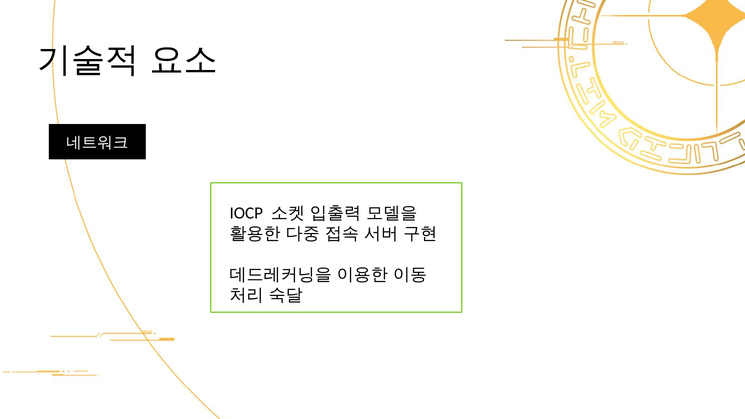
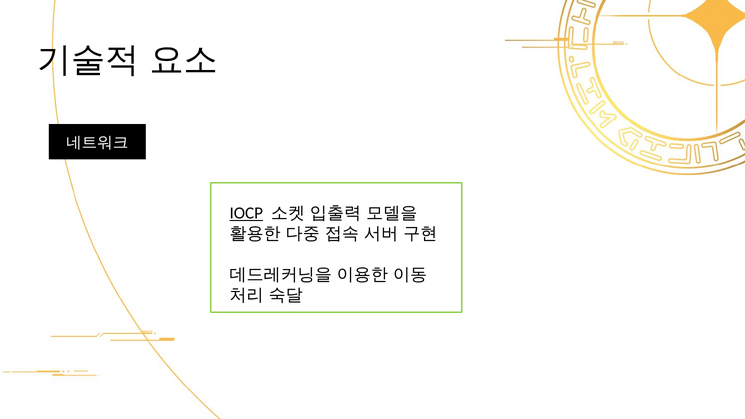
IOCP underline: none -> present
